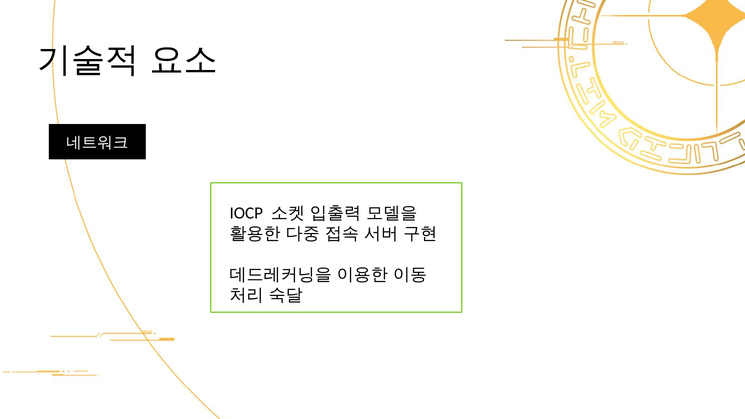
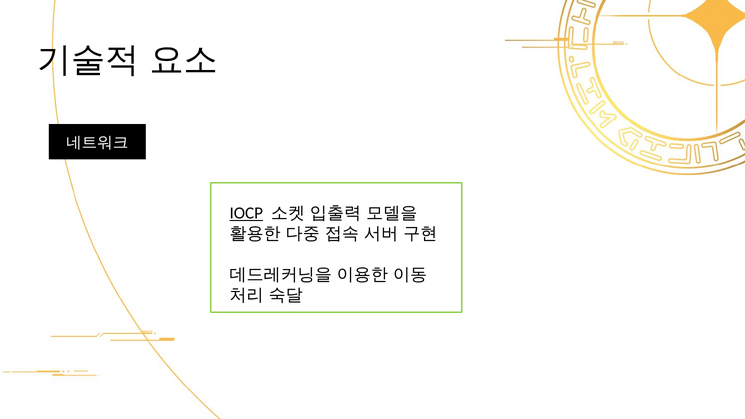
IOCP underline: none -> present
